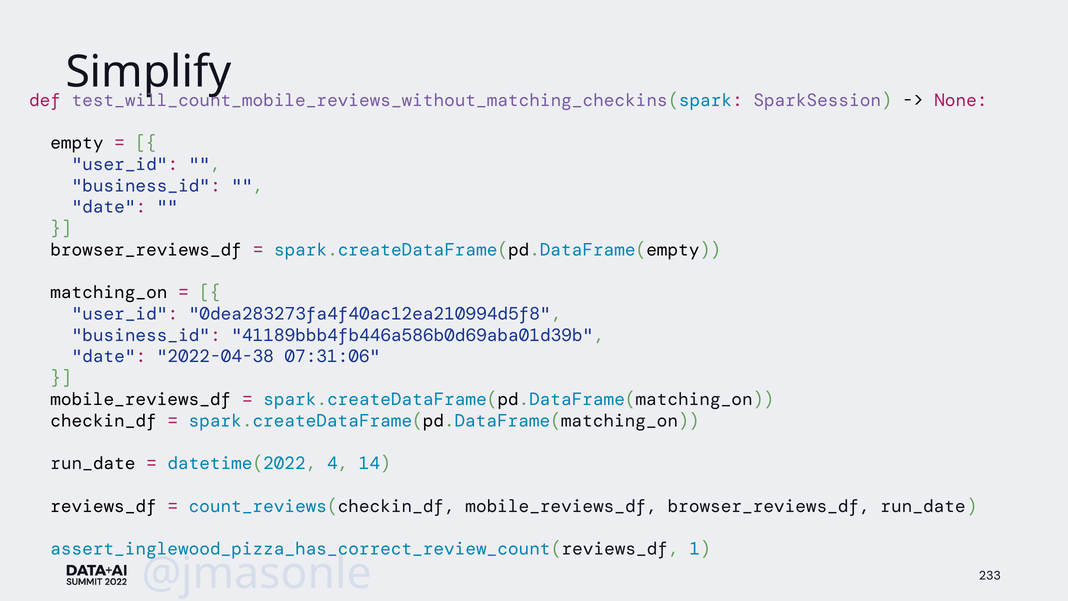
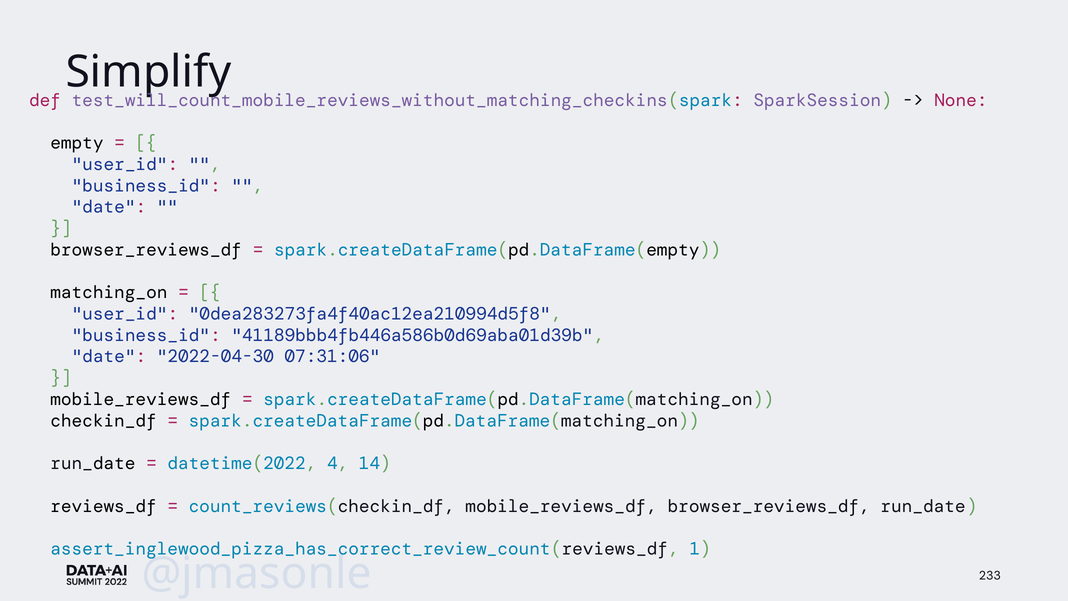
2022-04-38: 2022-04-38 -> 2022-04-30
